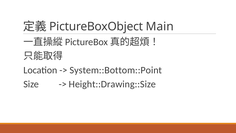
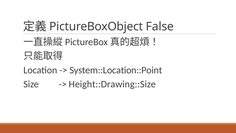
Main: Main -> False
System::Bottom::Point: System::Bottom::Point -> System::Location::Point
